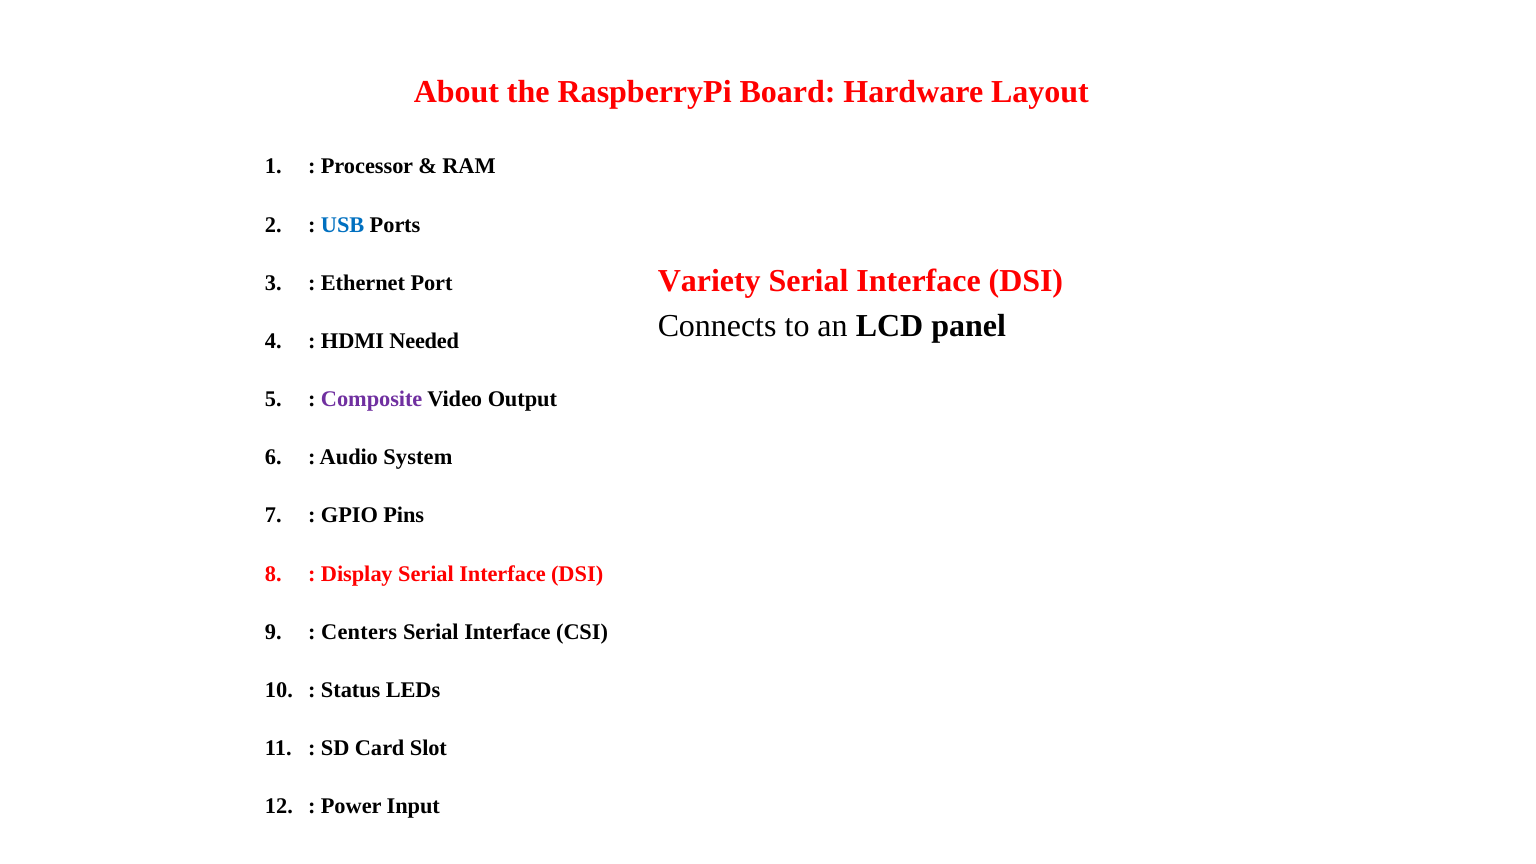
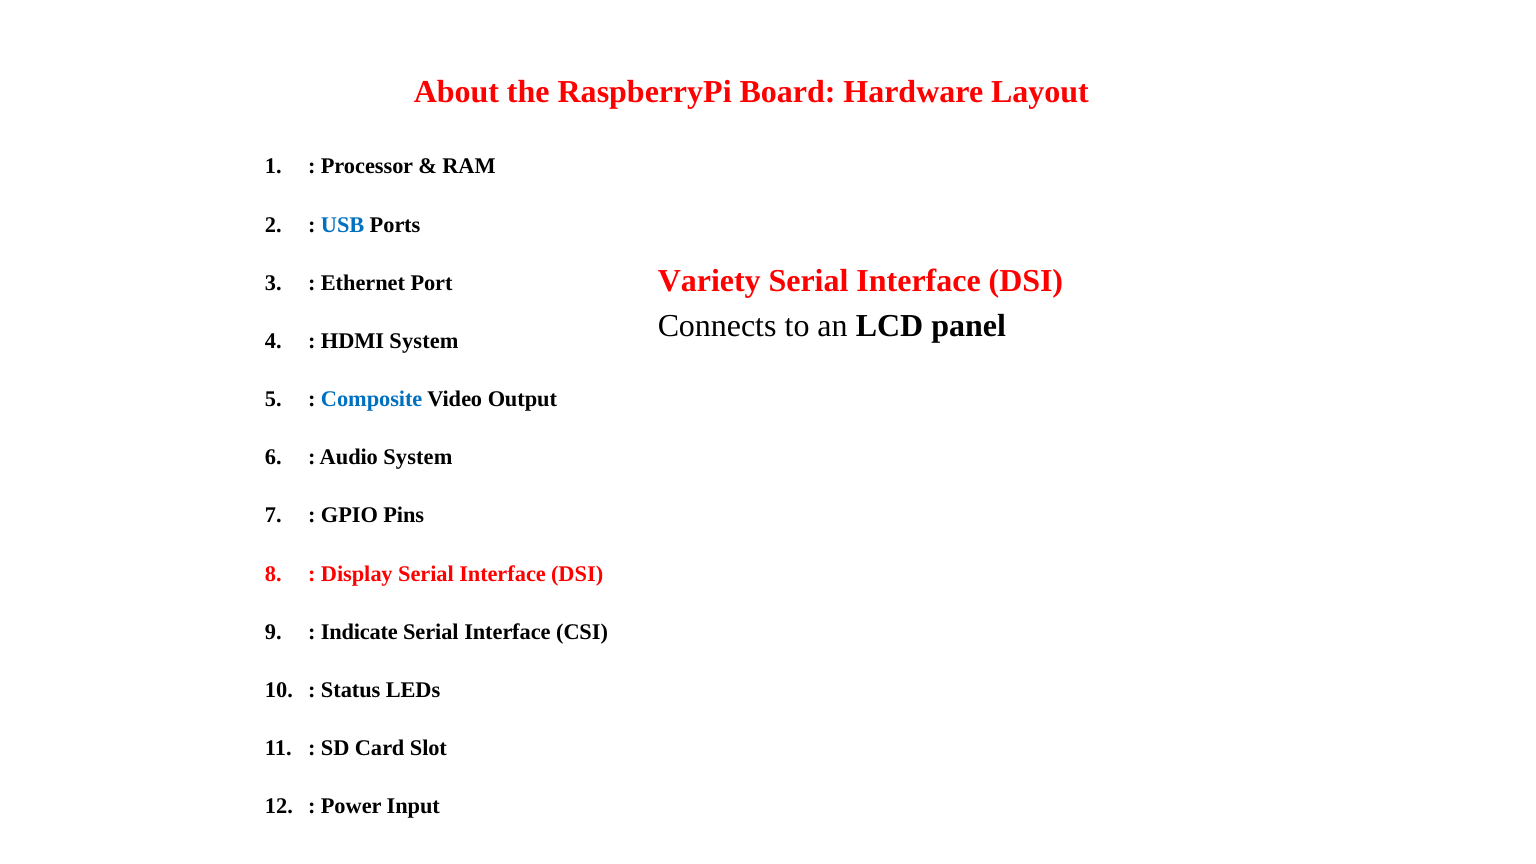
HDMI Needed: Needed -> System
Composite colour: purple -> blue
Centers: Centers -> Indicate
